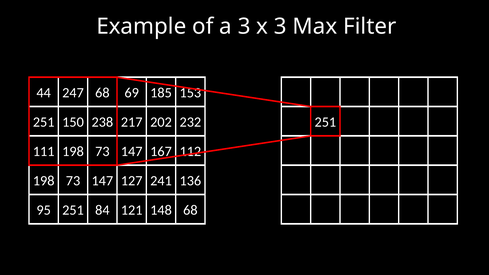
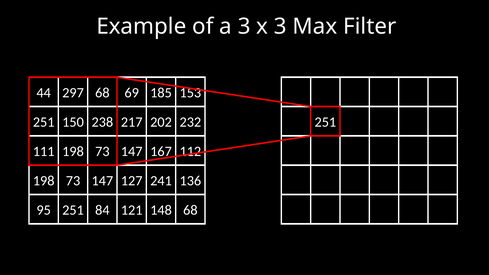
247: 247 -> 297
